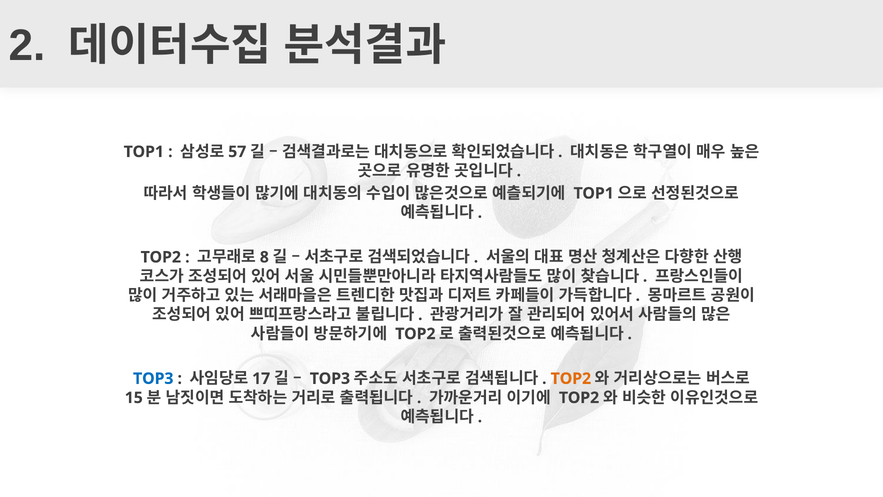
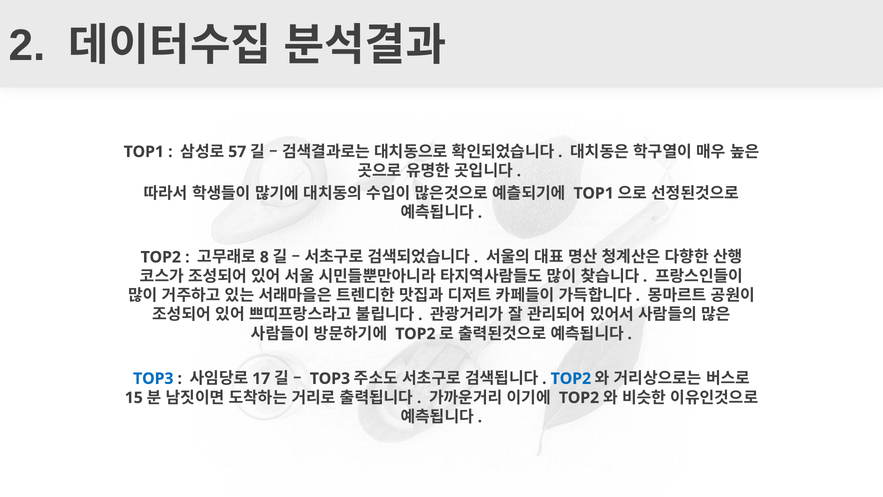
TOP2 at (571, 378) colour: orange -> blue
